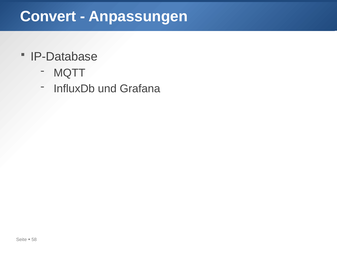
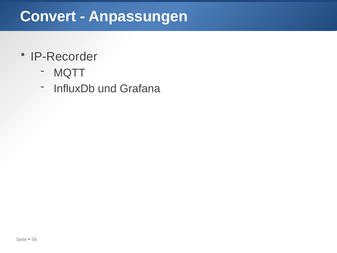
IP-Database: IP-Database -> IP-Recorder
